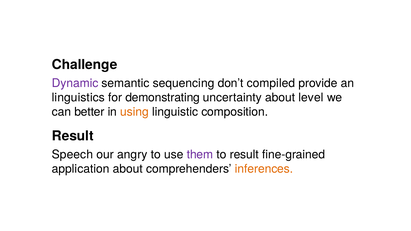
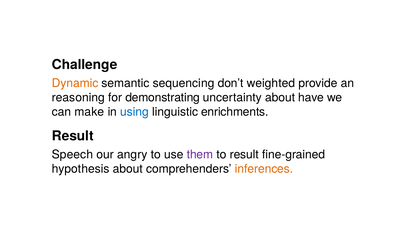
Dynamic colour: purple -> orange
compiled: compiled -> weighted
linguistics: linguistics -> reasoning
level: level -> have
better: better -> make
using colour: orange -> blue
composition: composition -> enrichments
application: application -> hypothesis
